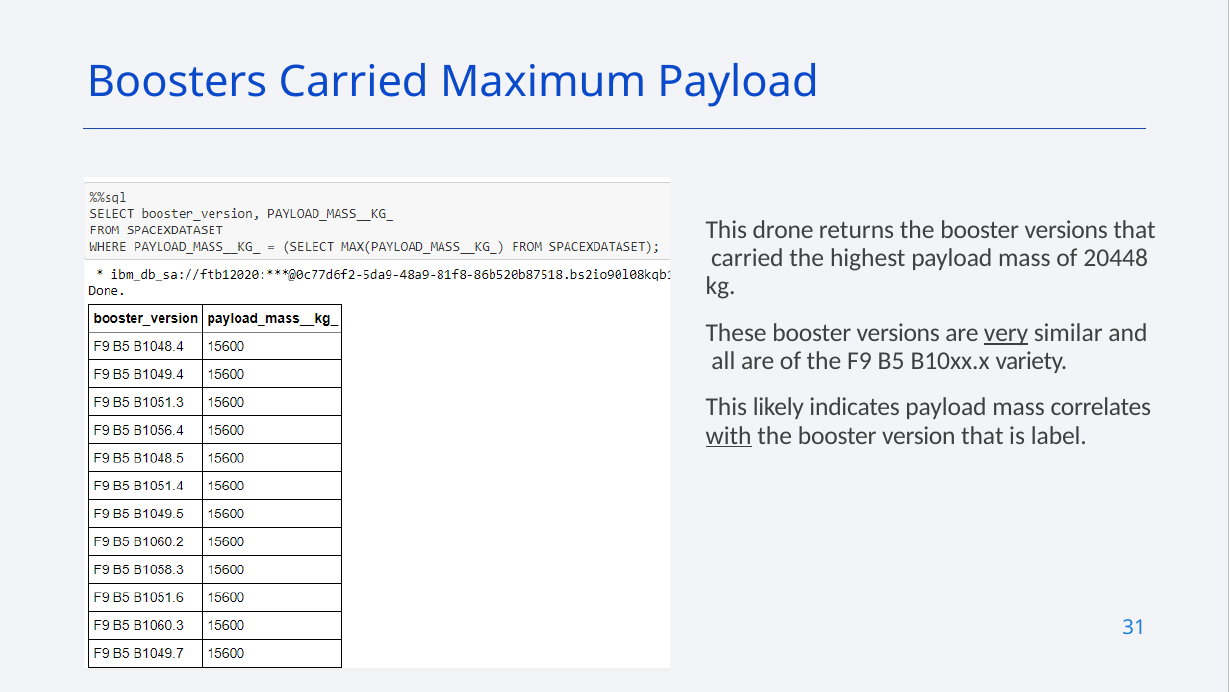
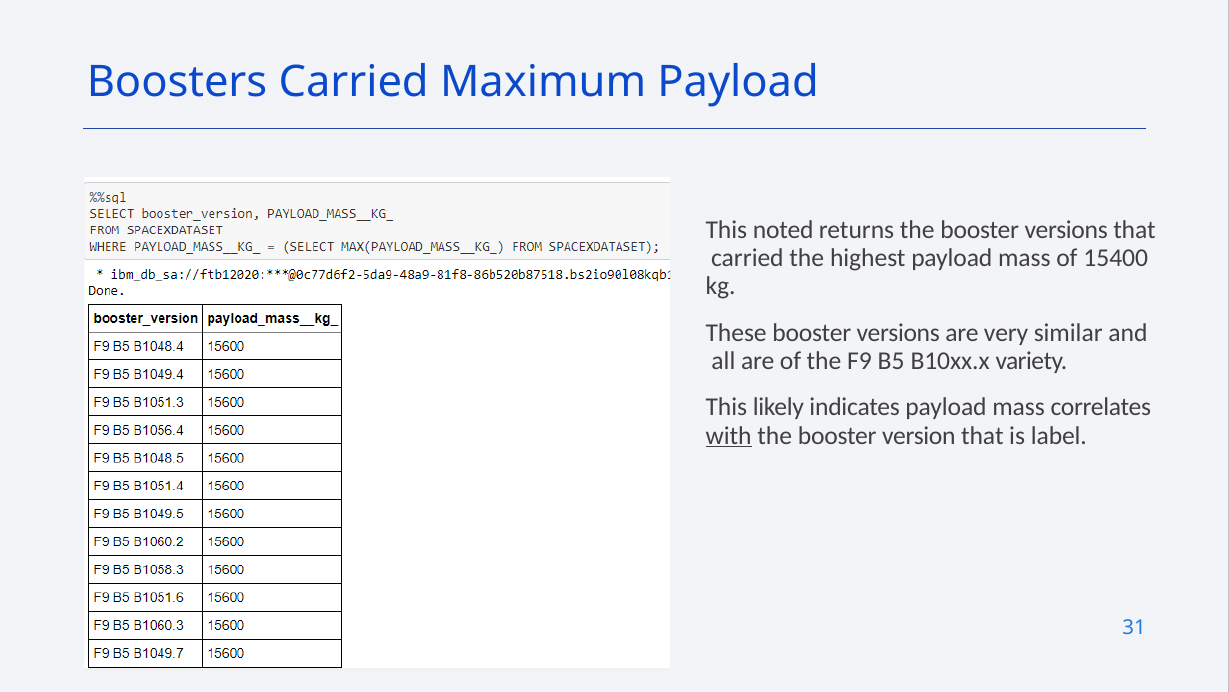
drone: drone -> noted
20448: 20448 -> 15400
very underline: present -> none
